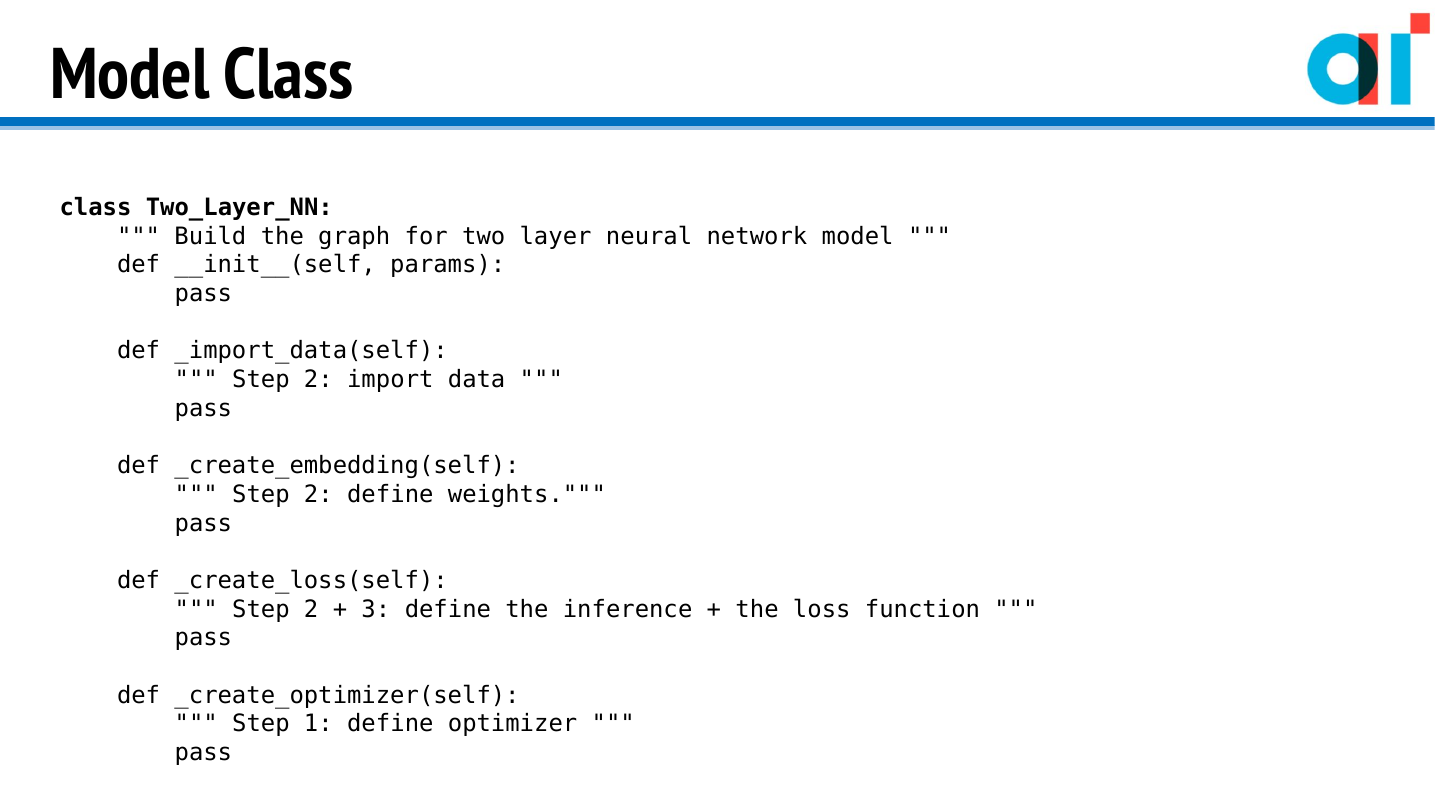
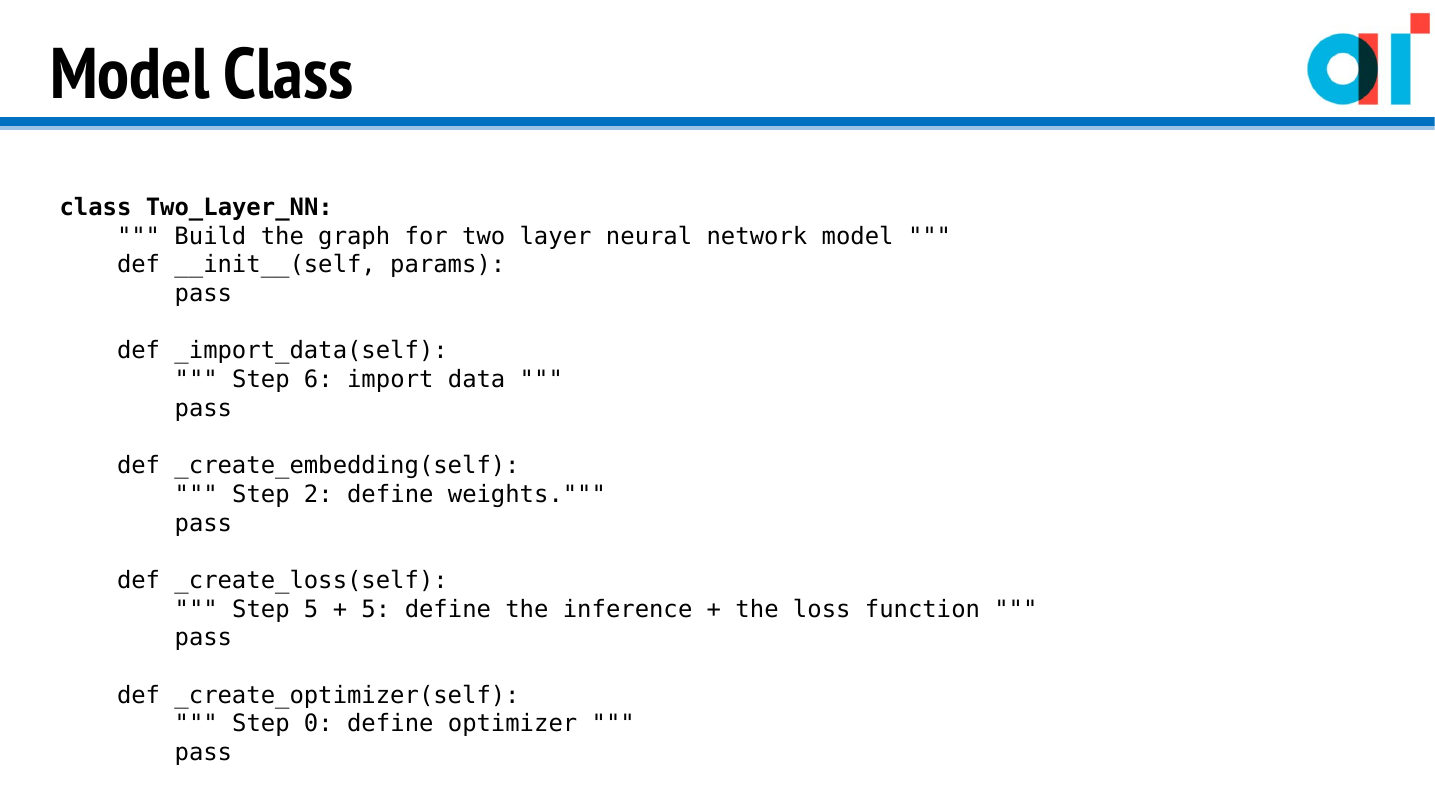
2 at (318, 380): 2 -> 6
2 at (311, 609): 2 -> 5
3 at (376, 609): 3 -> 5
1: 1 -> 0
